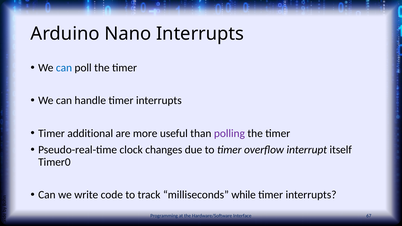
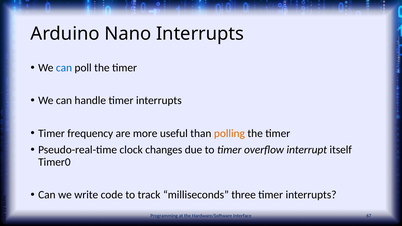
additional: additional -> frequency
polling colour: purple -> orange
while: while -> three
